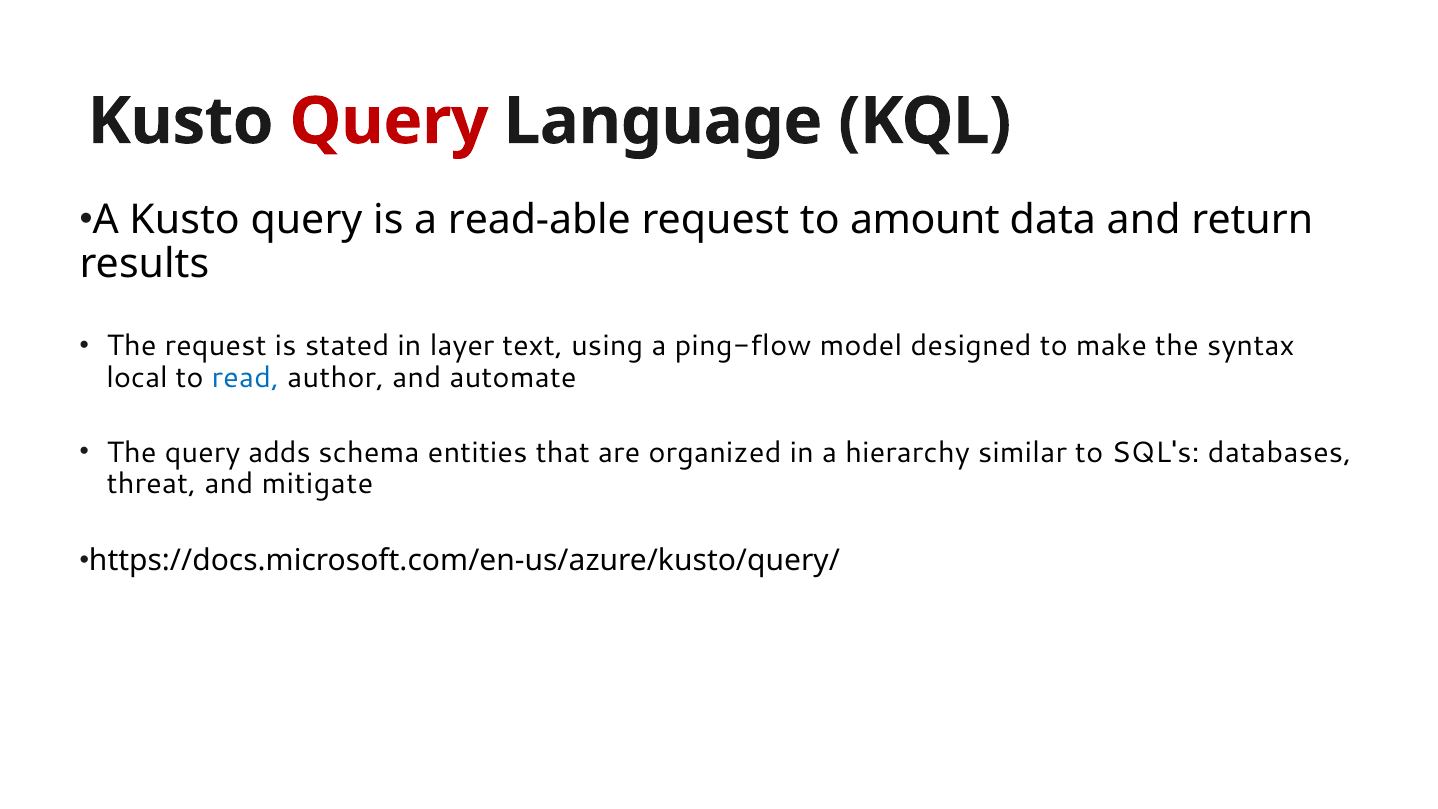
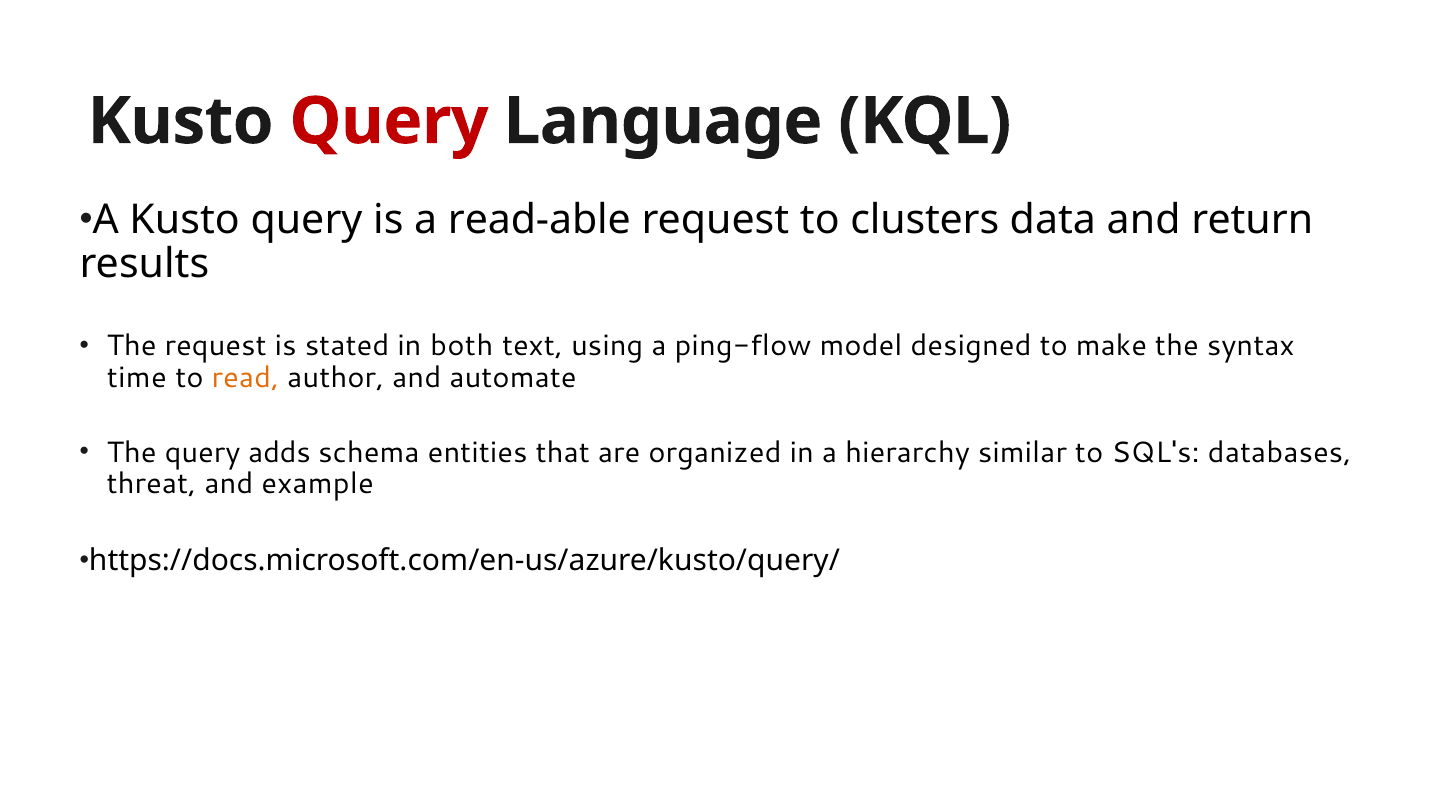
amount: amount -> clusters
layer: layer -> both
local: local -> time
read colour: blue -> orange
mitigate: mitigate -> example
